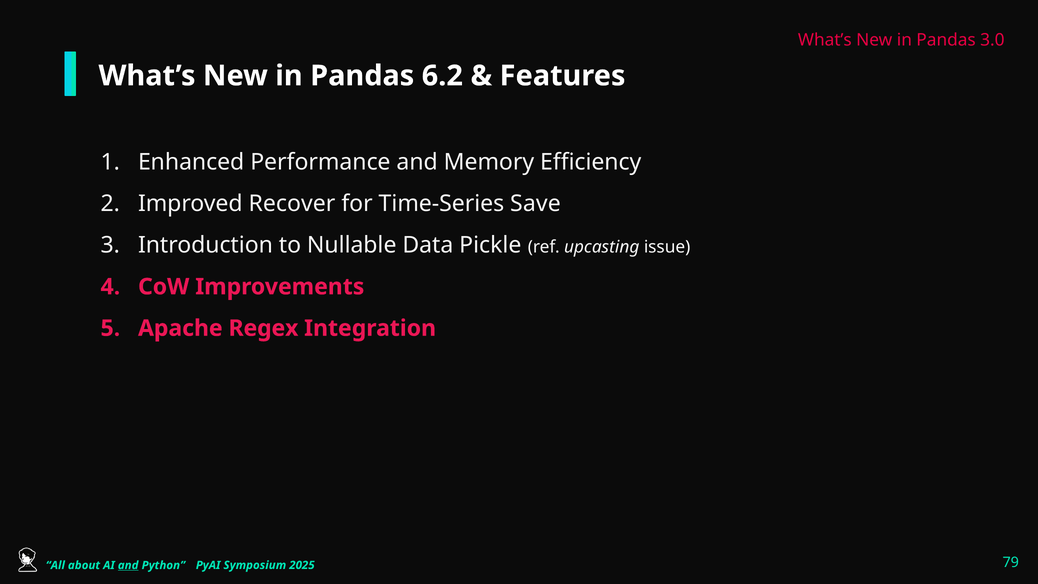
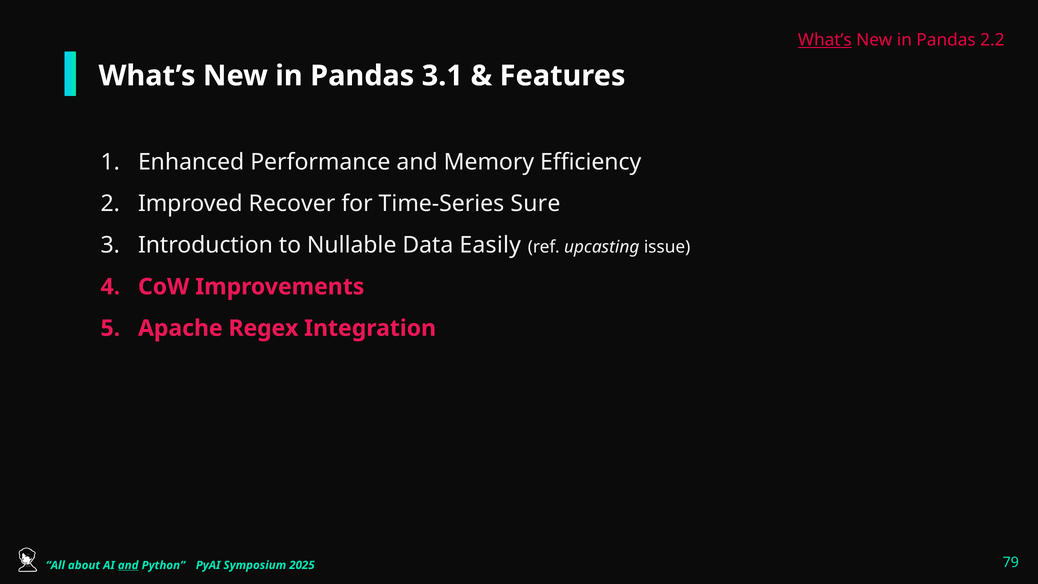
What’s at (825, 40) underline: none -> present
3.0: 3.0 -> 2.2
6.2: 6.2 -> 3.1
Save: Save -> Sure
Pickle: Pickle -> Easily
